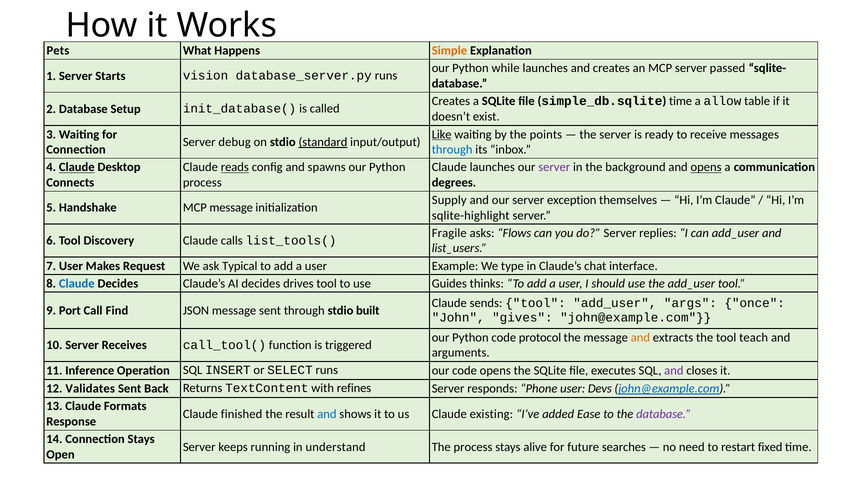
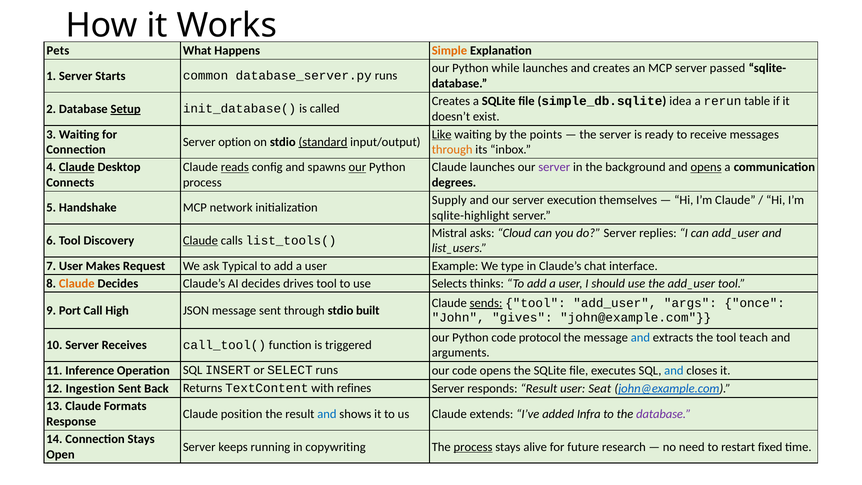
vision: vision -> common
time at (681, 101): time -> idea
allow: allow -> rerun
Setup underline: none -> present
debug: debug -> option
through at (452, 150) colour: blue -> orange
our at (357, 167) underline: none -> present
exception: exception -> execution
MCP message: message -> network
Fragile: Fragile -> Mistral
Flows: Flows -> Cloud
Claude at (200, 240) underline: none -> present
Claude at (77, 283) colour: blue -> orange
Guides: Guides -> Selects
sends underline: none -> present
Find: Find -> High
and at (640, 337) colour: orange -> blue
and at (674, 370) colour: purple -> blue
Validates: Validates -> Ingestion
responds Phone: Phone -> Result
Devs: Devs -> Seat
finished: finished -> position
existing: existing -> extends
Ease: Ease -> Infra
understand: understand -> copywriting
process at (473, 447) underline: none -> present
searches: searches -> research
